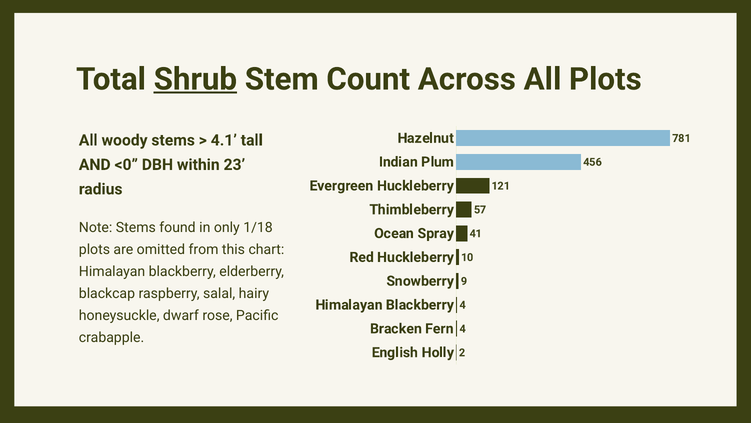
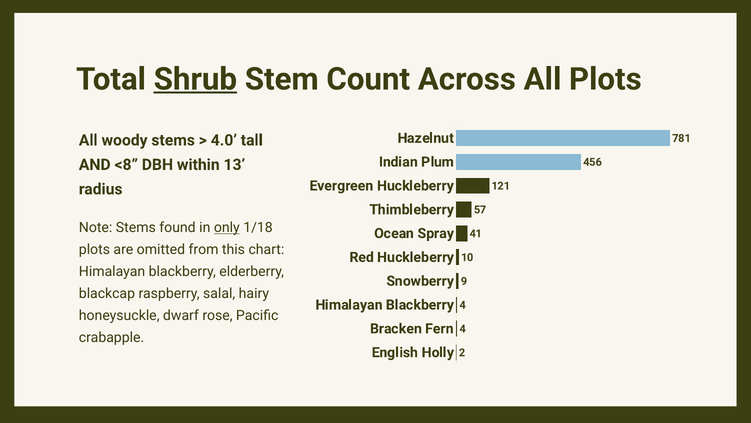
4.1: 4.1 -> 4.0
<0: <0 -> <8
23: 23 -> 13
only underline: none -> present
